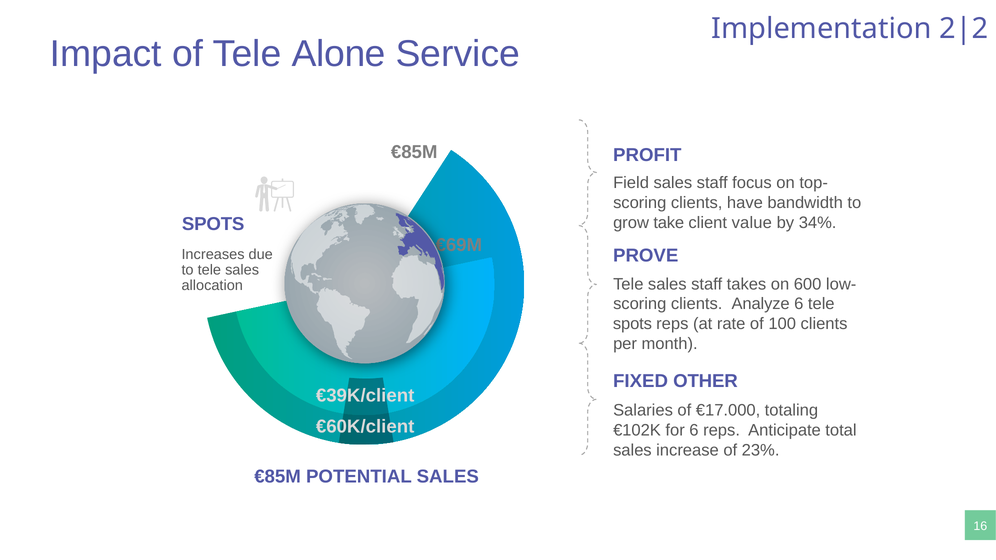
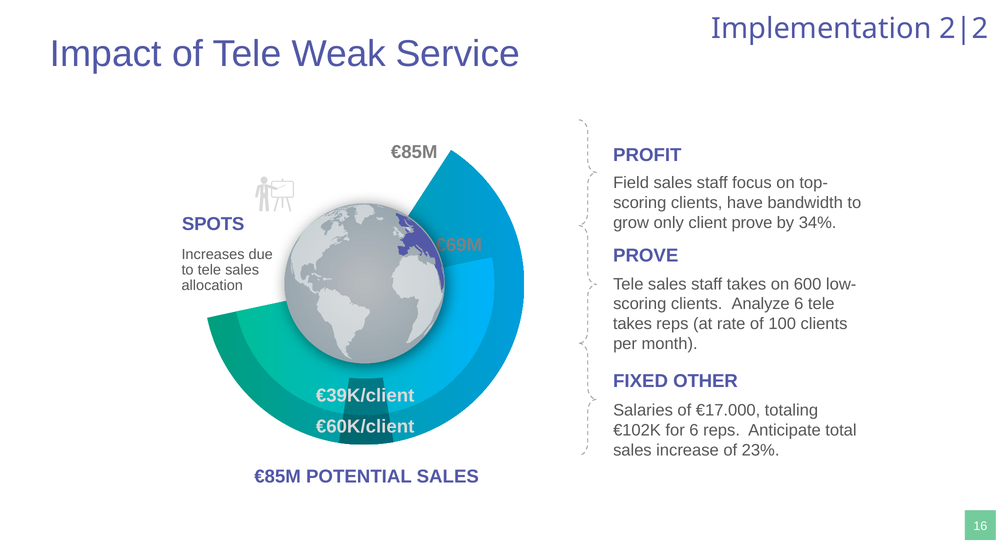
Alone: Alone -> Weak
take: take -> only
client value: value -> prove
spots at (632, 324): spots -> takes
